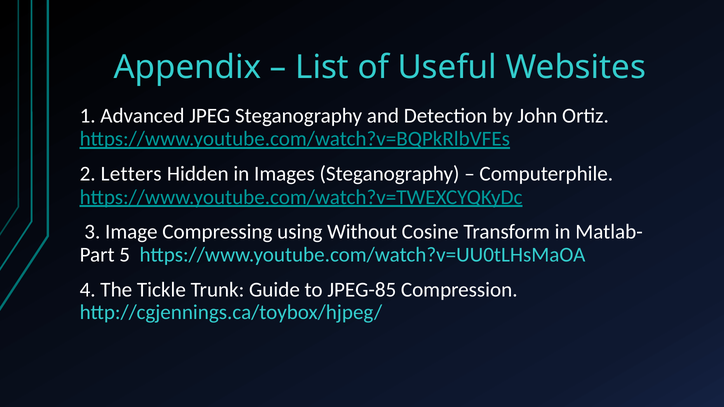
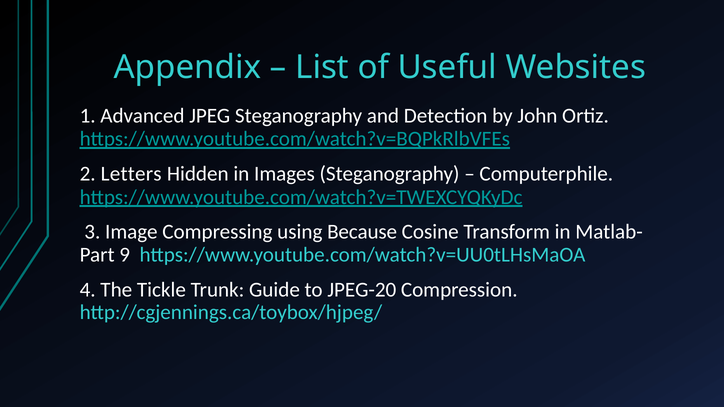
Without: Without -> Because
5: 5 -> 9
JPEG-85: JPEG-85 -> JPEG-20
